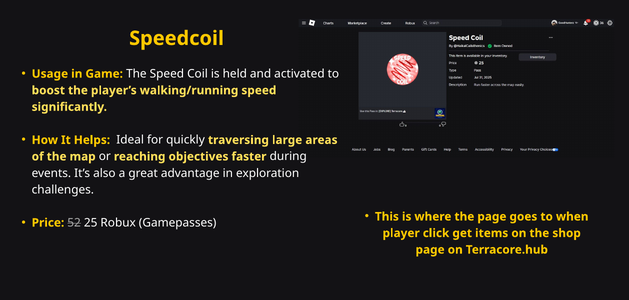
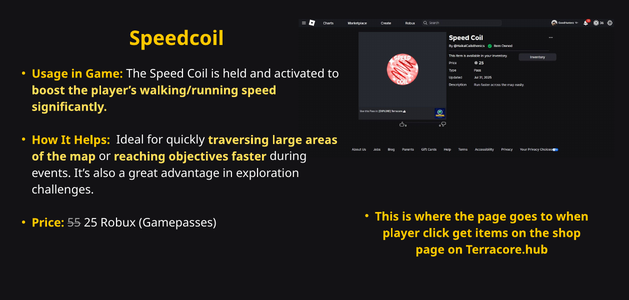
52: 52 -> 55
